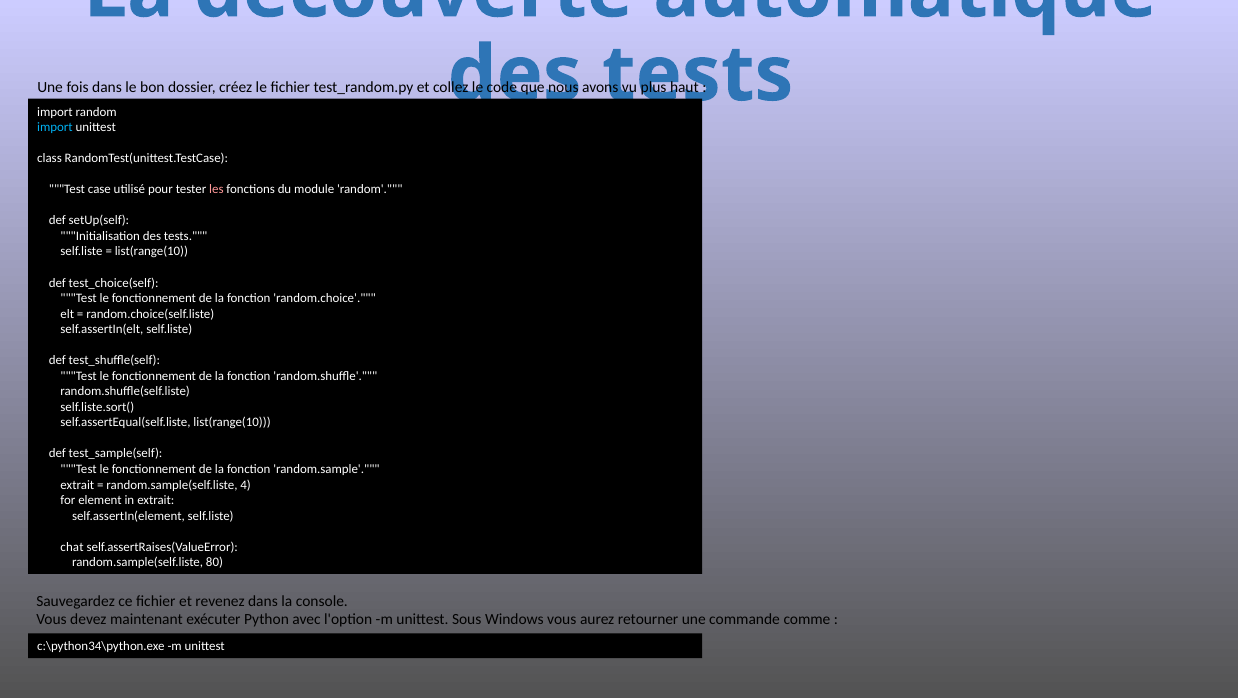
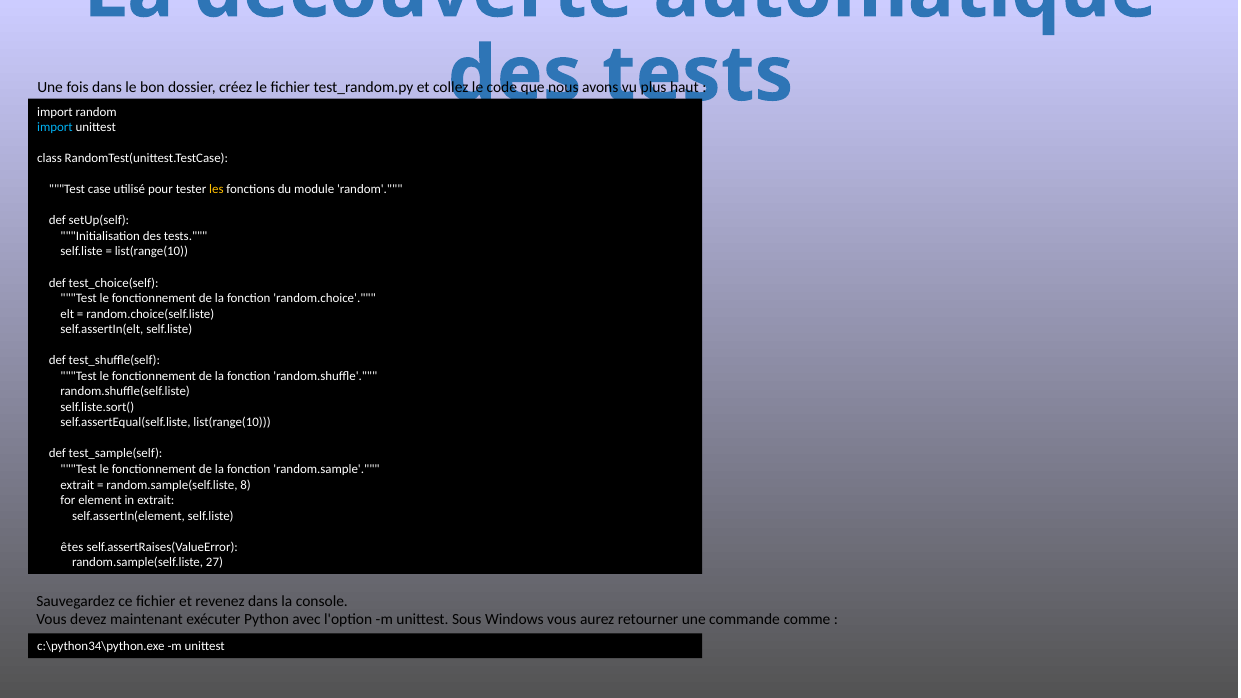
les colour: pink -> yellow
4: 4 -> 8
chat: chat -> êtes
80: 80 -> 27
